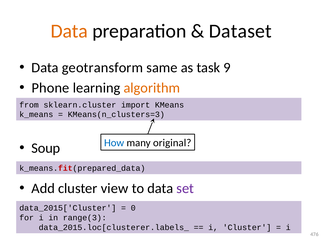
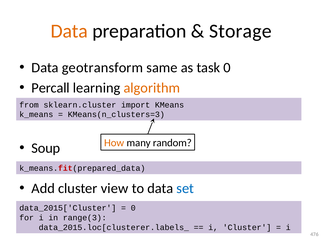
Dataset: Dataset -> Storage
task 9: 9 -> 0
Phone: Phone -> Percall
How colour: blue -> orange
original: original -> random
set colour: purple -> blue
